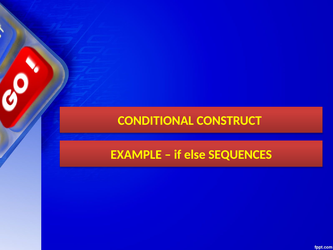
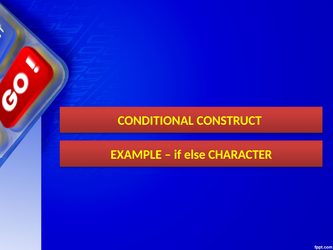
SEQUENCES: SEQUENCES -> CHARACTER
